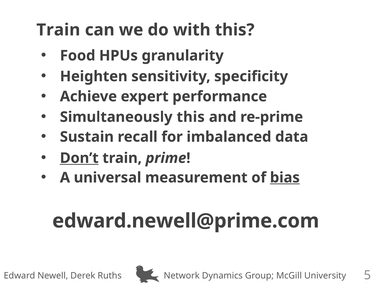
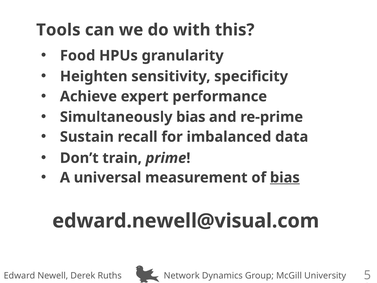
Train at (58, 30): Train -> Tools
Simultaneously this: this -> bias
Don’t underline: present -> none
edward.newell@prime.com: edward.newell@prime.com -> edward.newell@visual.com
